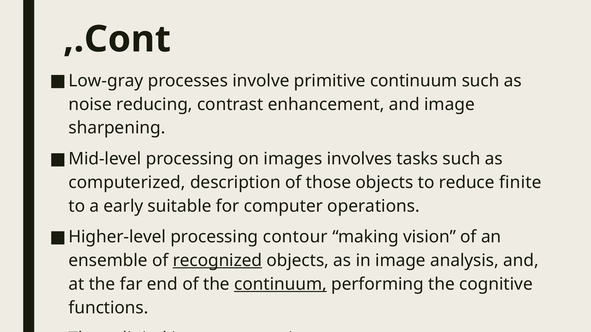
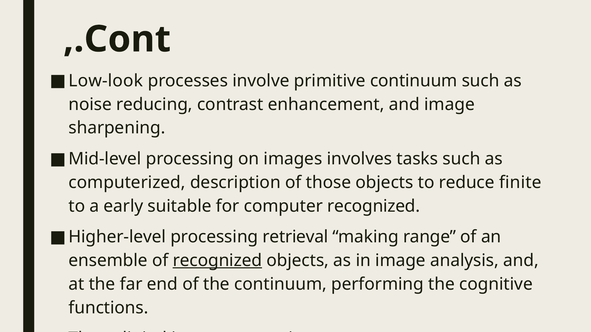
Low-gray: Low-gray -> Low-look
computer operations: operations -> recognized
contour: contour -> retrieval
vision: vision -> range
continuum at (280, 284) underline: present -> none
